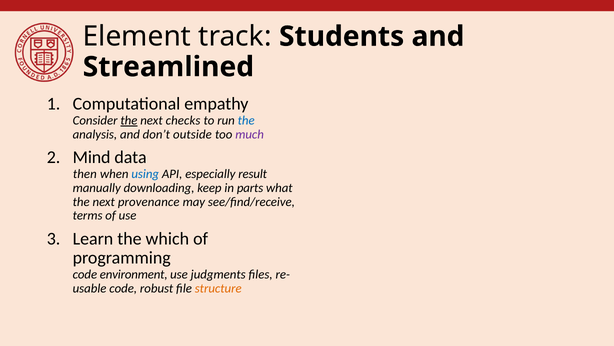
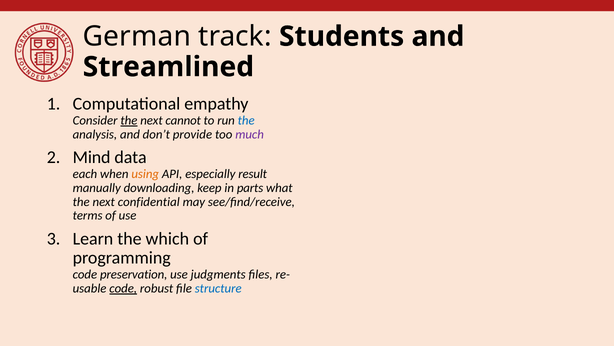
Element: Element -> German
checks: checks -> cannot
outside: outside -> provide
then: then -> each
using colour: blue -> orange
provenance: provenance -> confidential
environment: environment -> preservation
code at (123, 288) underline: none -> present
structure colour: orange -> blue
